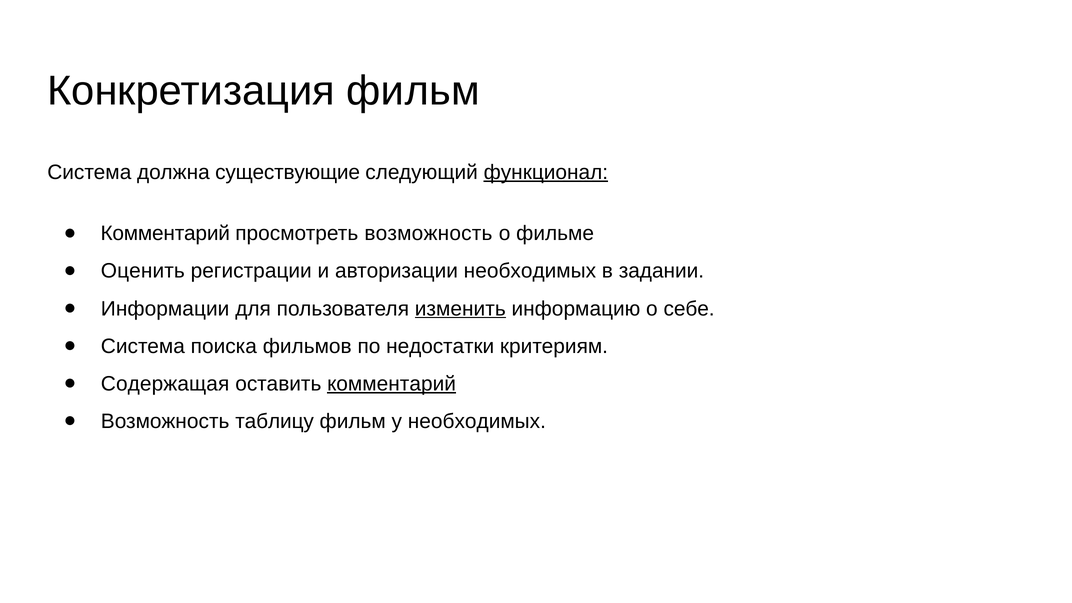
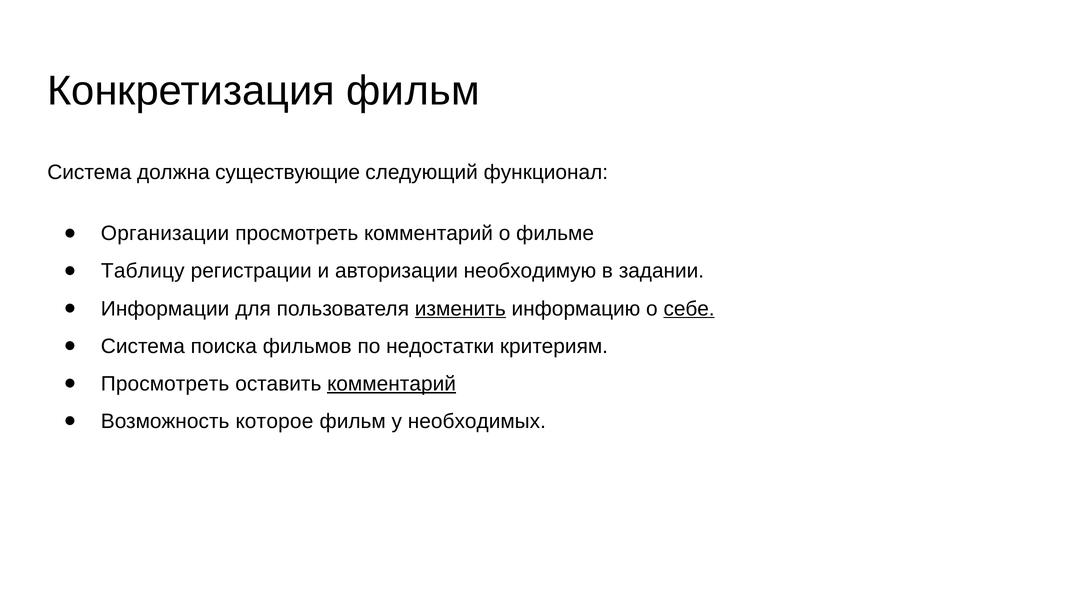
функционал underline: present -> none
Комментарий at (165, 234): Комментарий -> Организации
просмотреть возможность: возможность -> комментарий
Оценить: Оценить -> Таблицу
авторизации необходимых: необходимых -> необходимую
себе underline: none -> present
Содержащая at (165, 384): Содержащая -> Просмотреть
таблицу: таблицу -> которое
